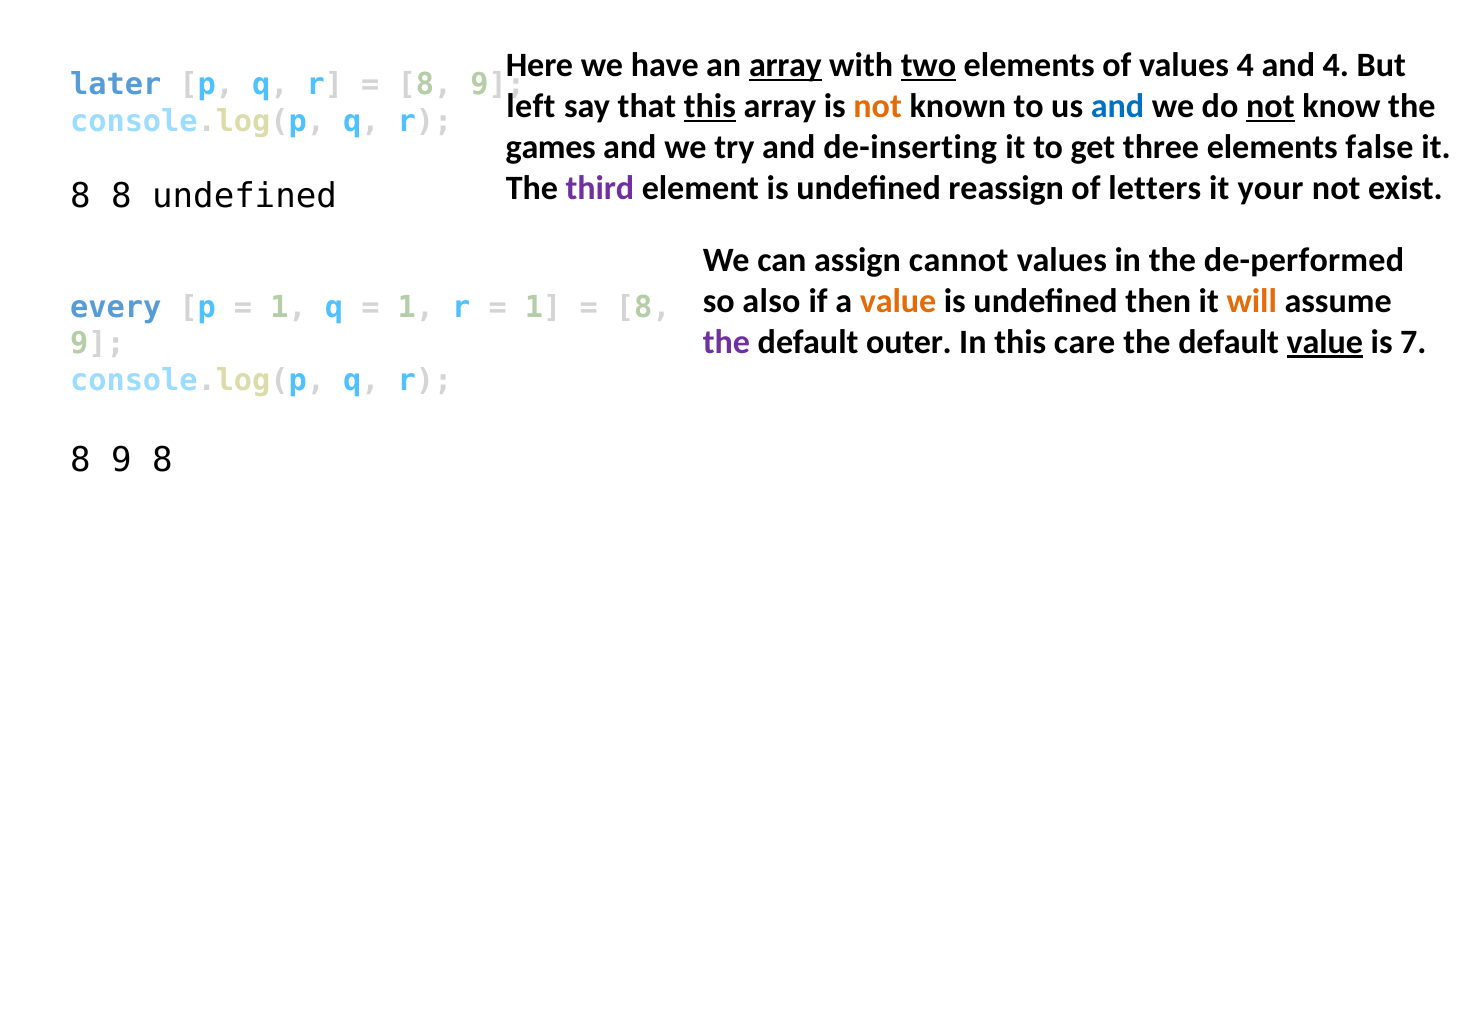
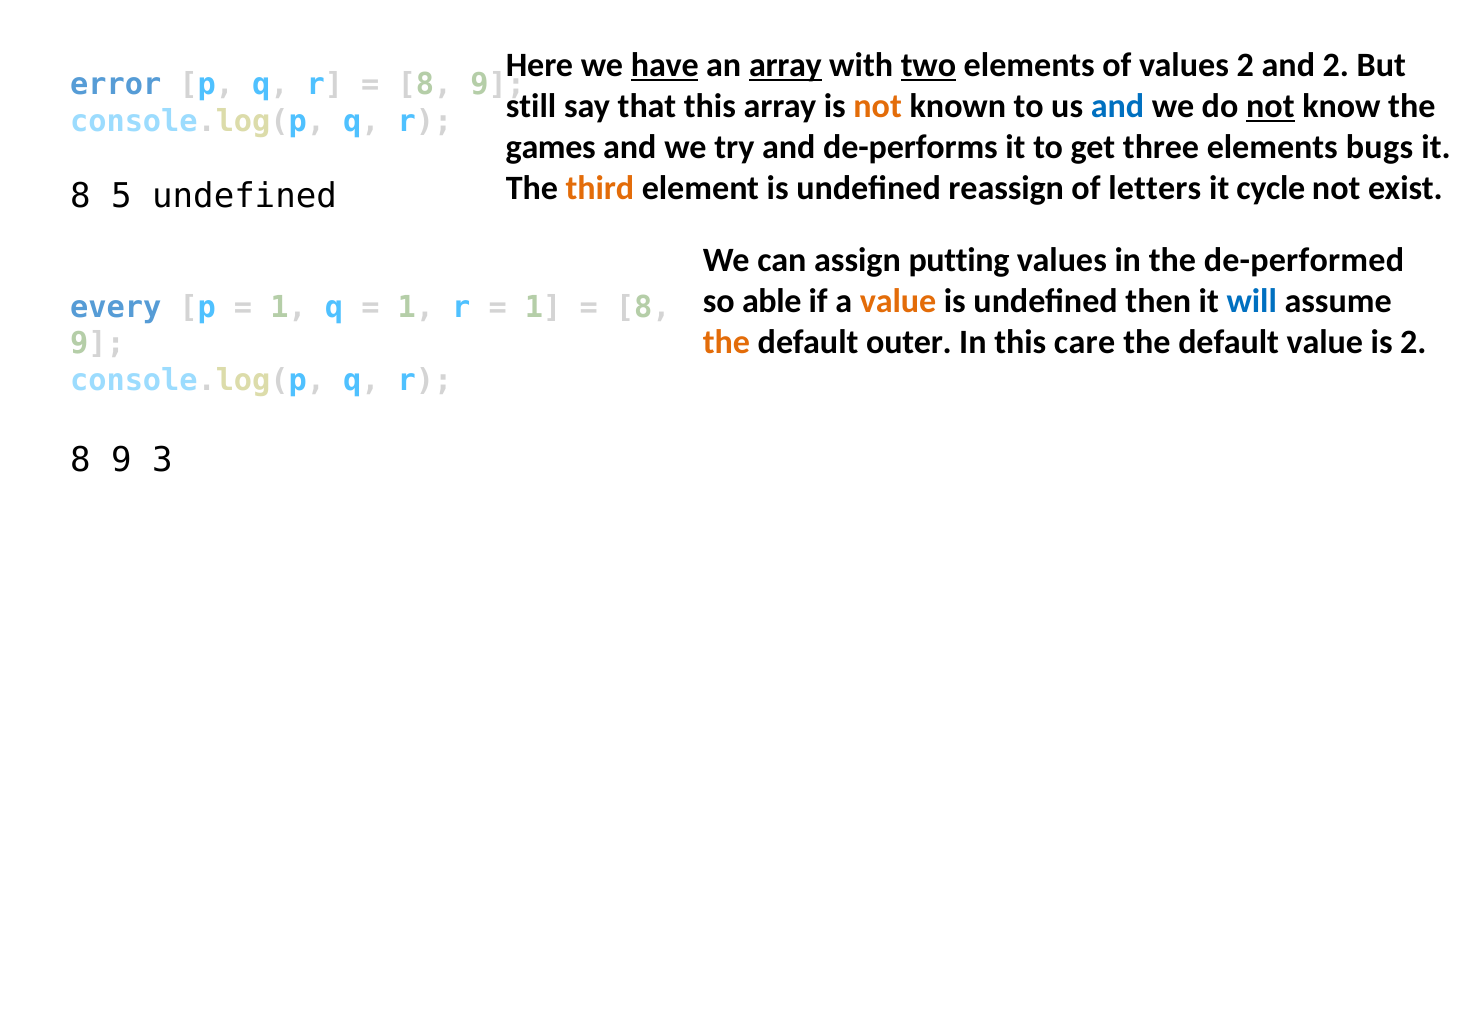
have underline: none -> present
values 4: 4 -> 2
and 4: 4 -> 2
later: later -> error
left: left -> still
this at (710, 107) underline: present -> none
de-inserting: de-inserting -> de-performs
false: false -> bugs
third colour: purple -> orange
your: your -> cycle
8 8: 8 -> 5
cannot: cannot -> putting
also: also -> able
will colour: orange -> blue
the at (727, 342) colour: purple -> orange
value at (1325, 342) underline: present -> none
is 7: 7 -> 2
9 8: 8 -> 3
